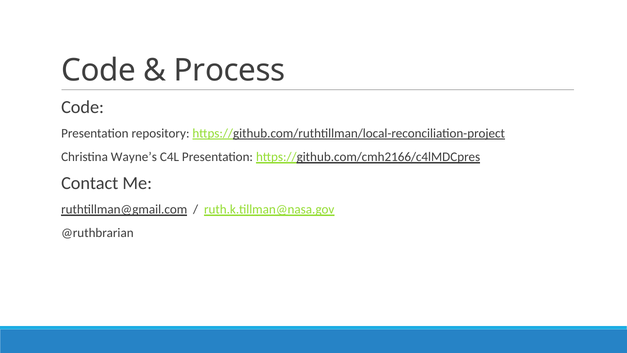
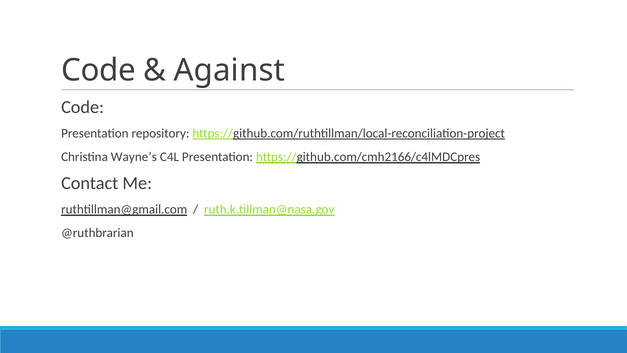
Process: Process -> Against
